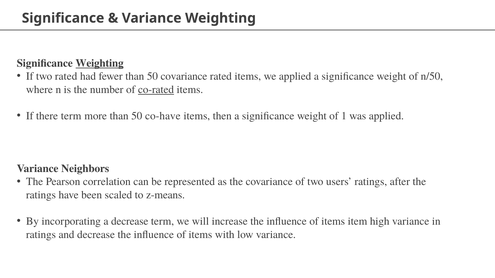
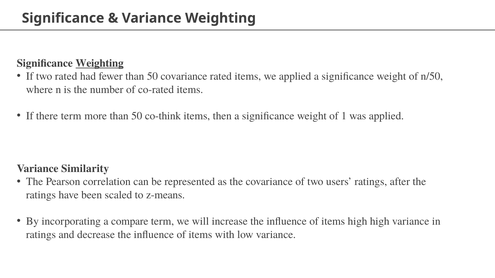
co-rated underline: present -> none
co-have: co-have -> co-think
Neighbors: Neighbors -> Similarity
a decrease: decrease -> compare
items item: item -> high
